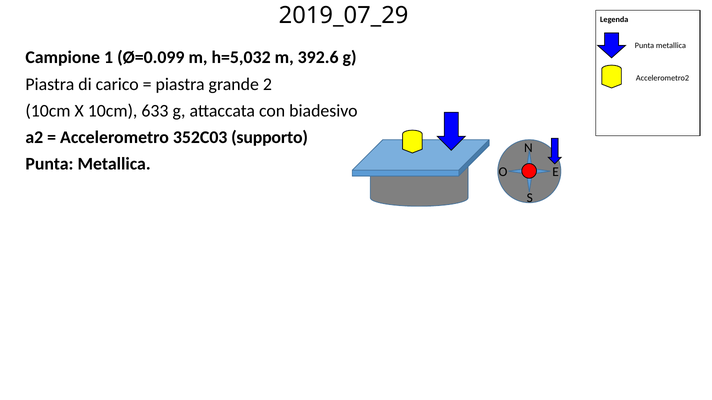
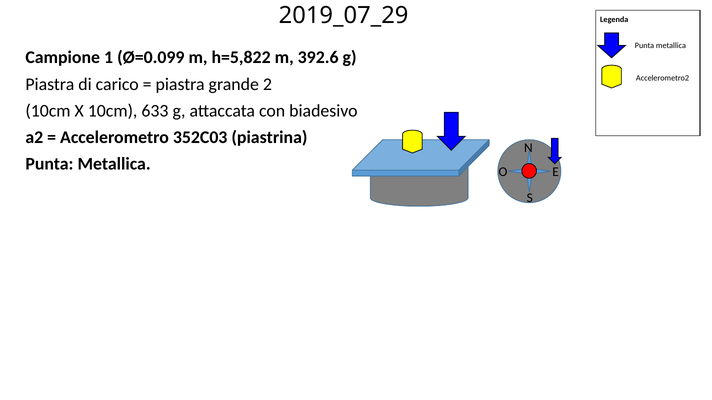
h=5,032: h=5,032 -> h=5,822
supporto: supporto -> piastrina
